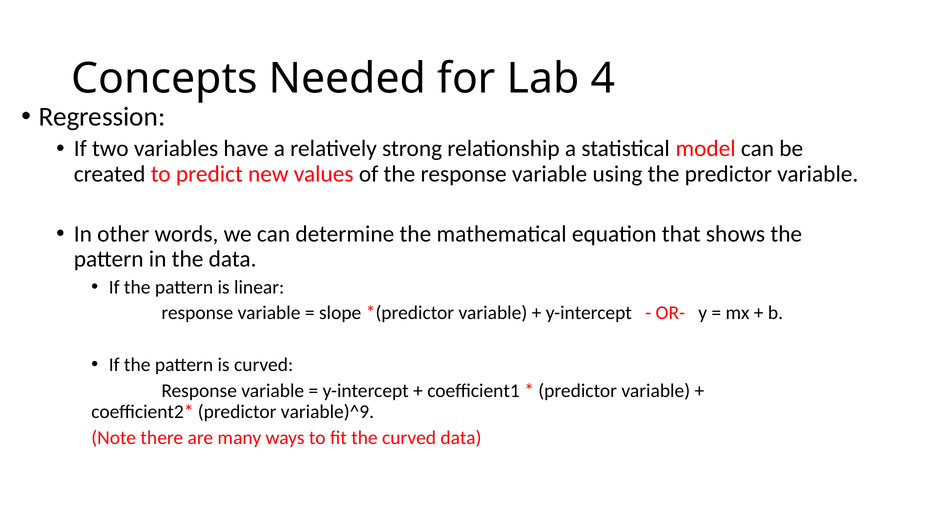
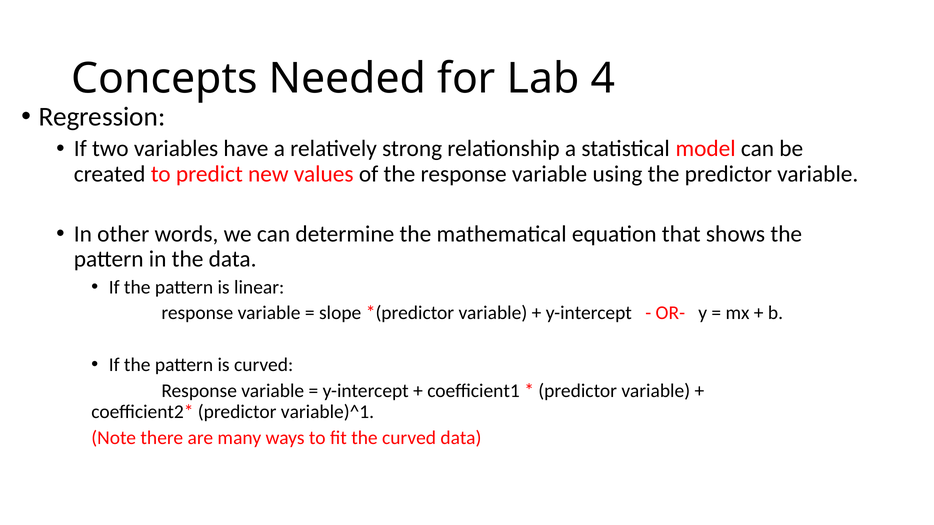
variable)^9: variable)^9 -> variable)^1
